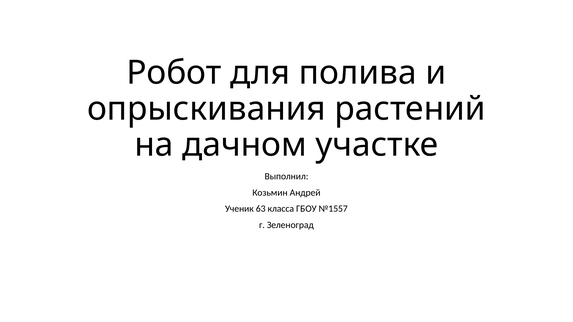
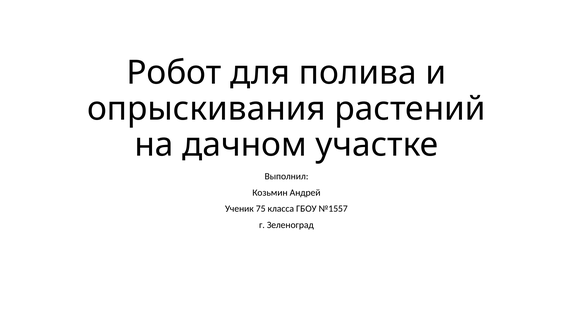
63: 63 -> 75
